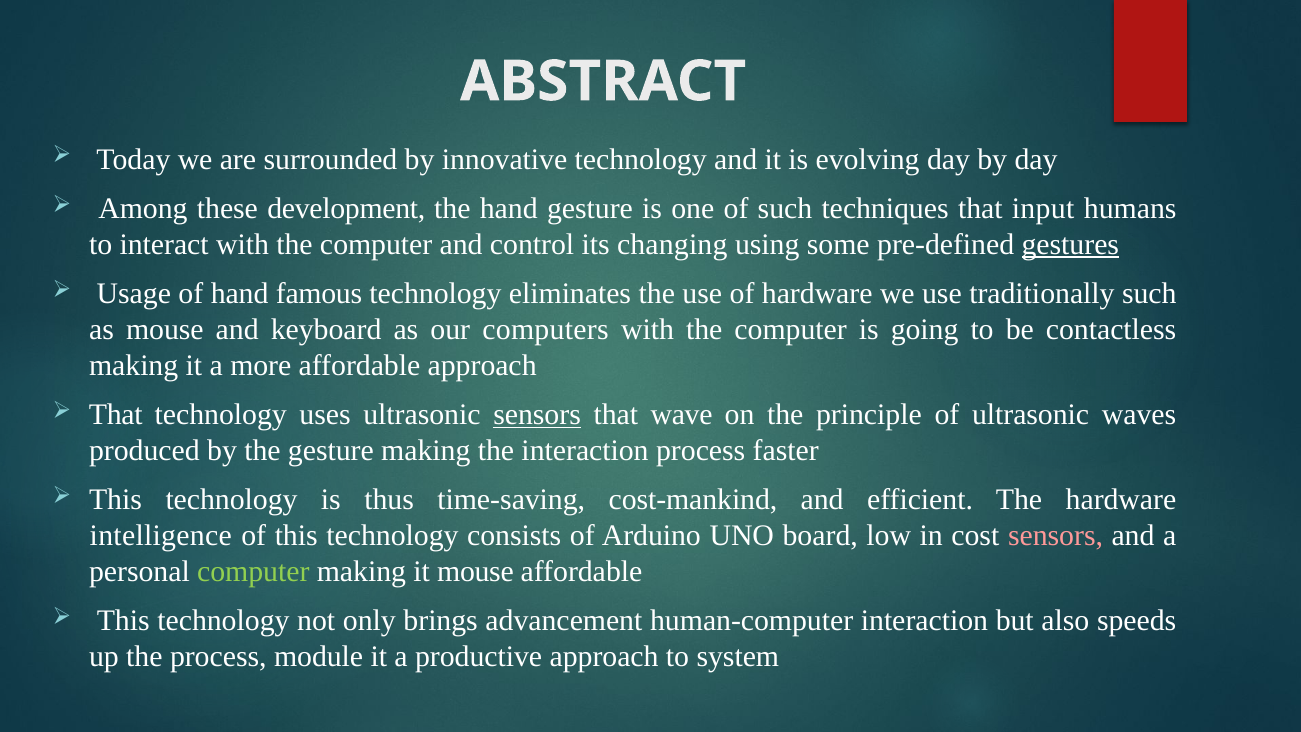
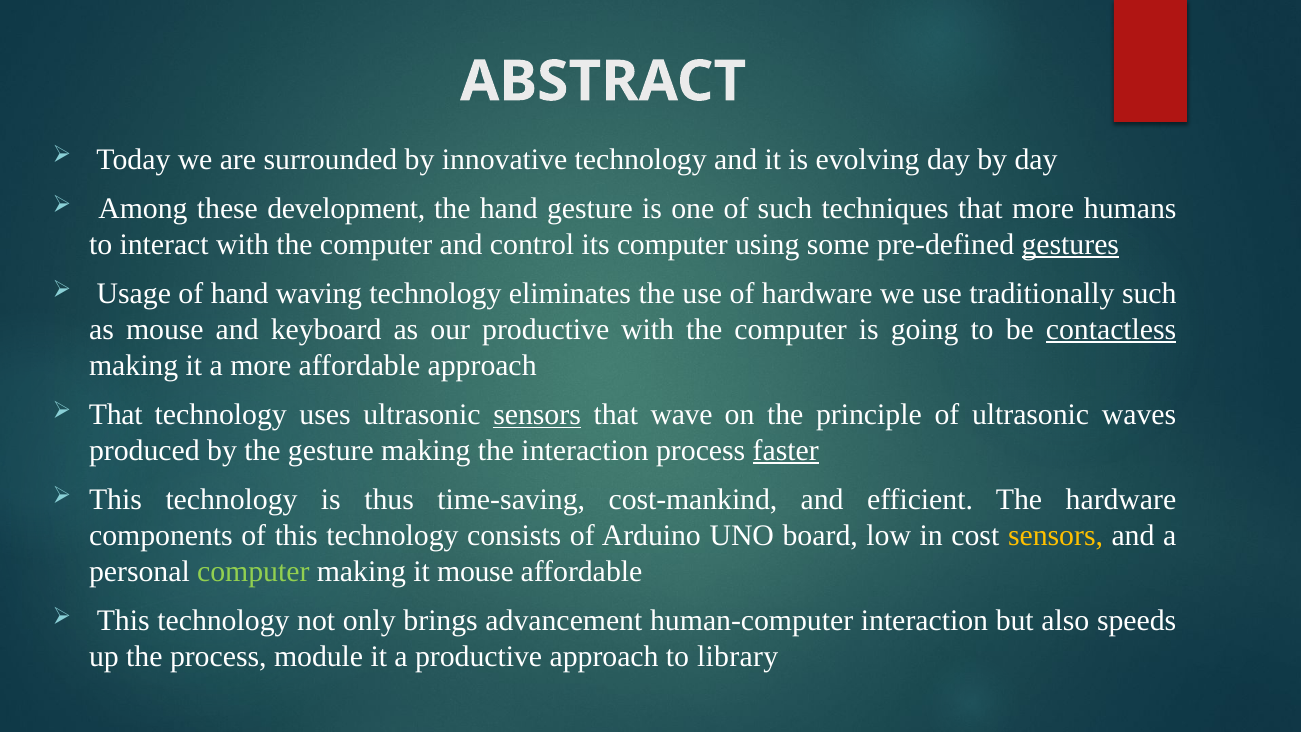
that input: input -> more
its changing: changing -> computer
famous: famous -> waving
our computers: computers -> productive
contactless underline: none -> present
faster underline: none -> present
intelligence: intelligence -> components
sensors at (1056, 535) colour: pink -> yellow
system: system -> library
